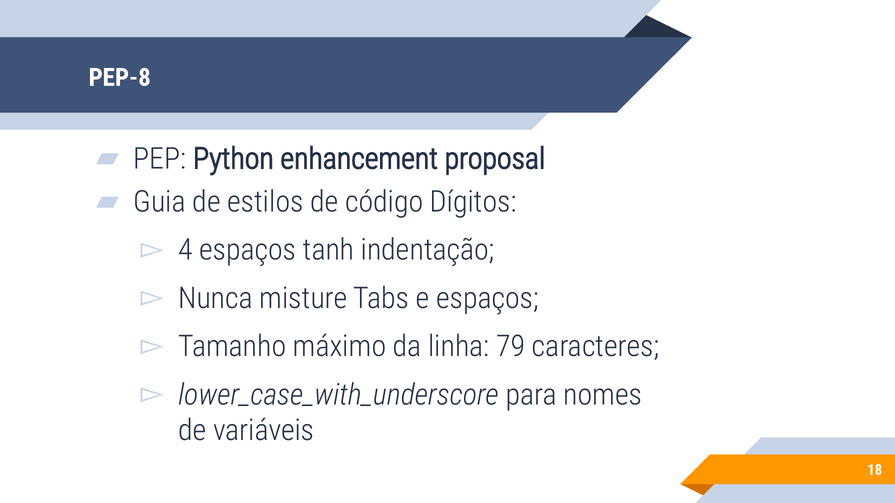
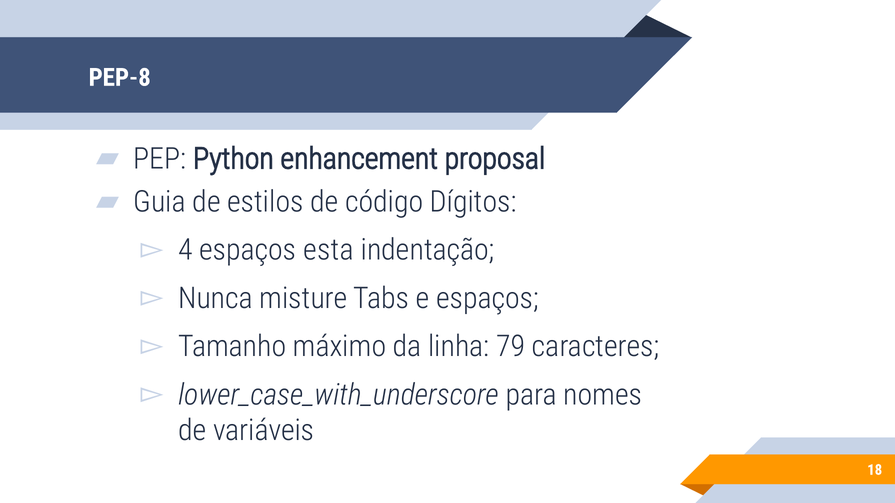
tanh: tanh -> esta
